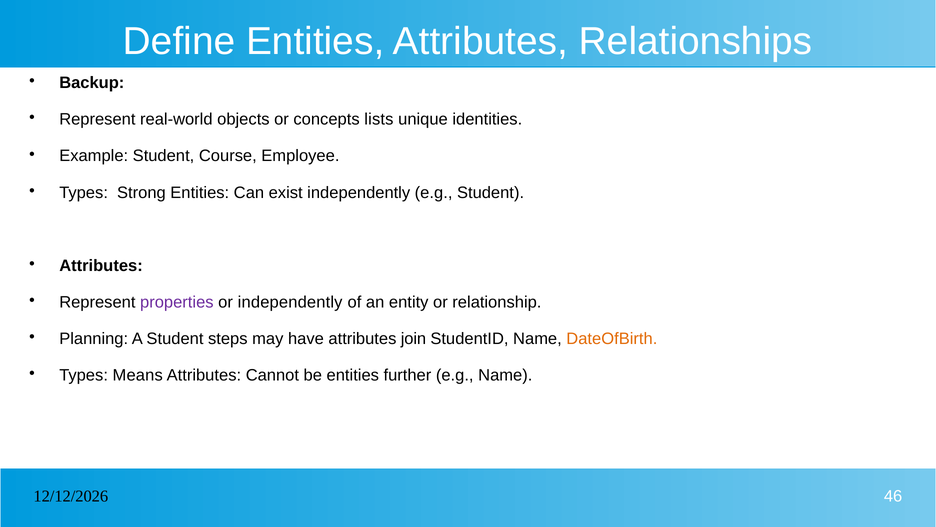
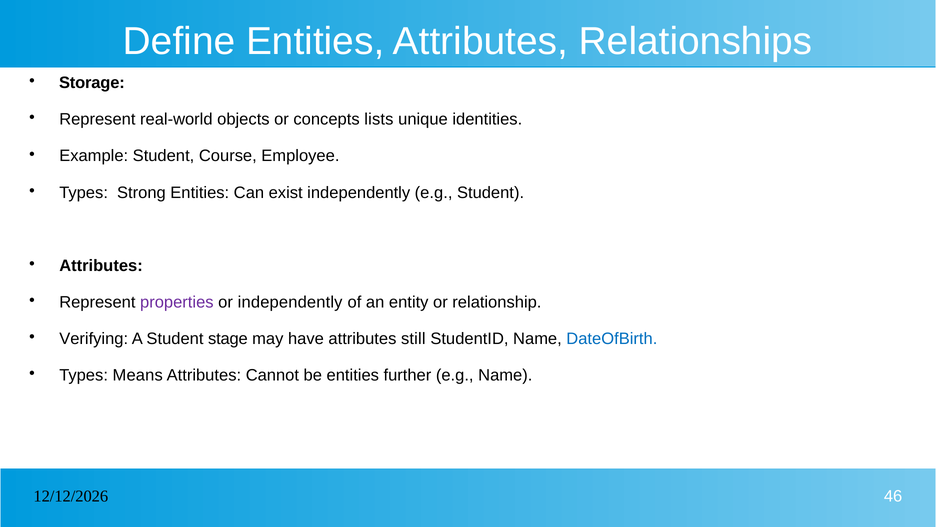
Backup: Backup -> Storage
Planning: Planning -> Verifying
steps: steps -> stage
join: join -> still
DateOfBirth colour: orange -> blue
